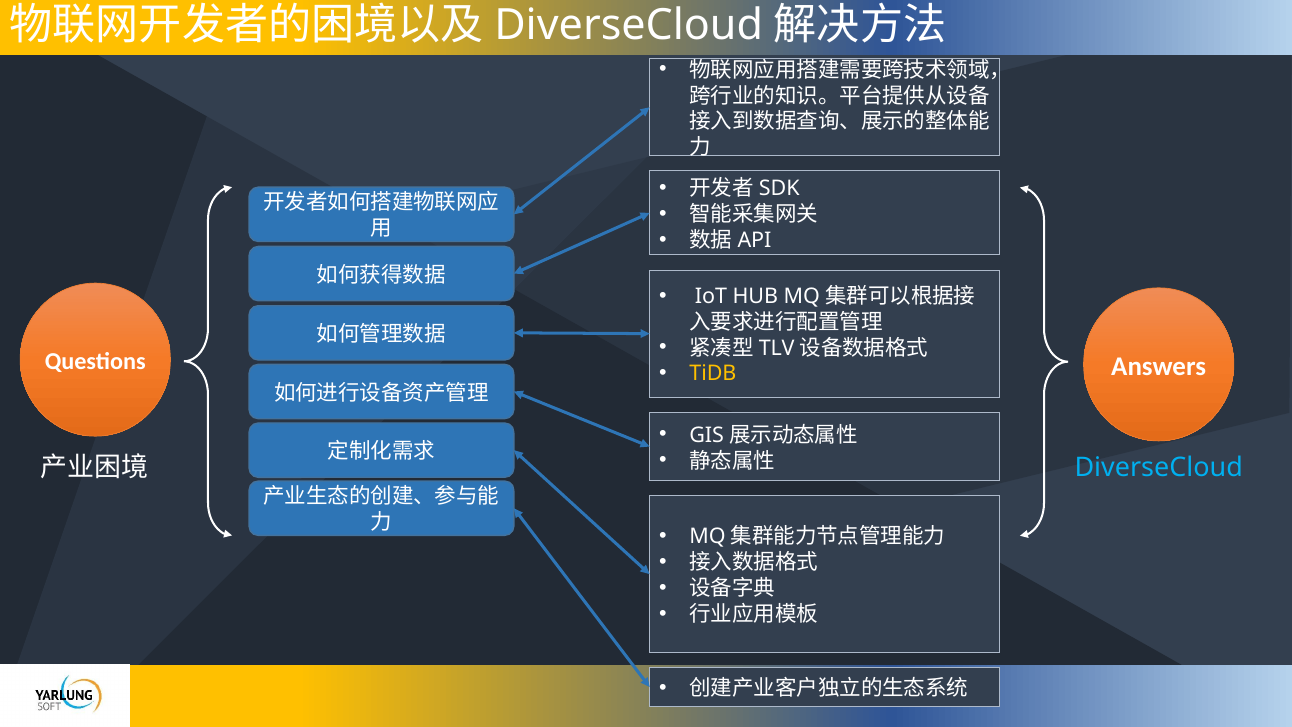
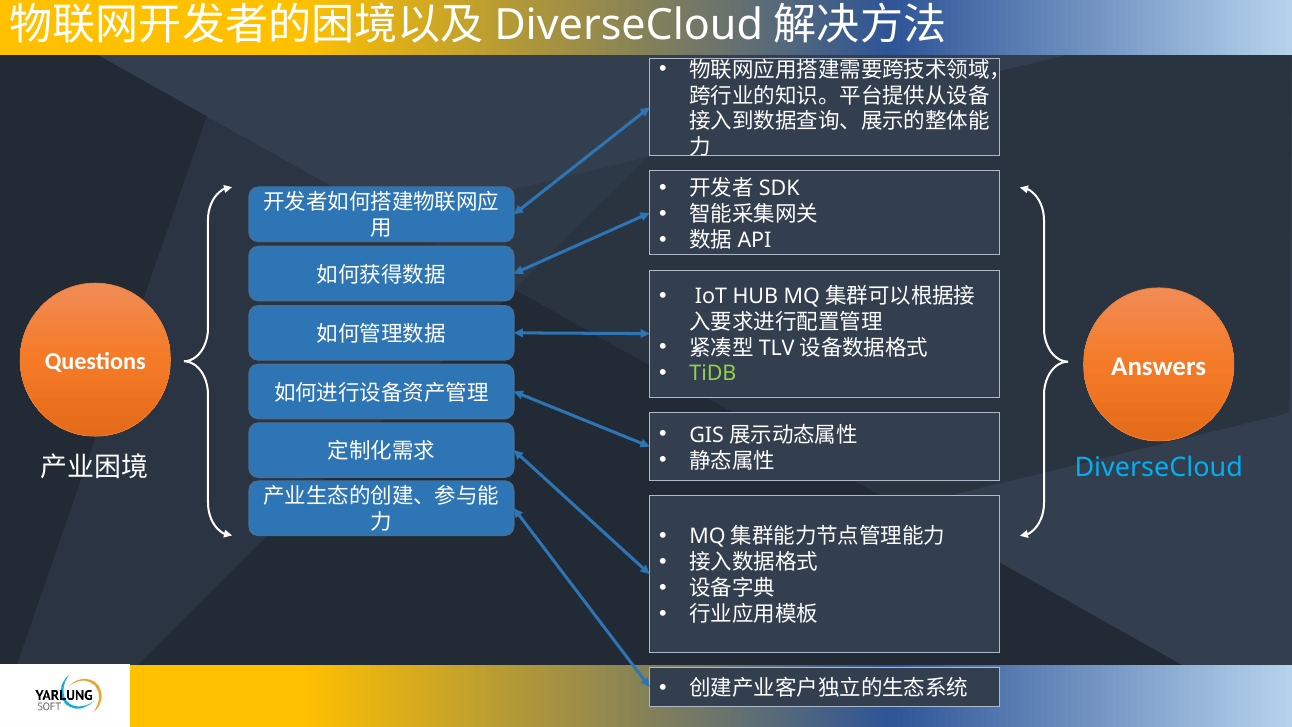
TiDB colour: yellow -> light green
